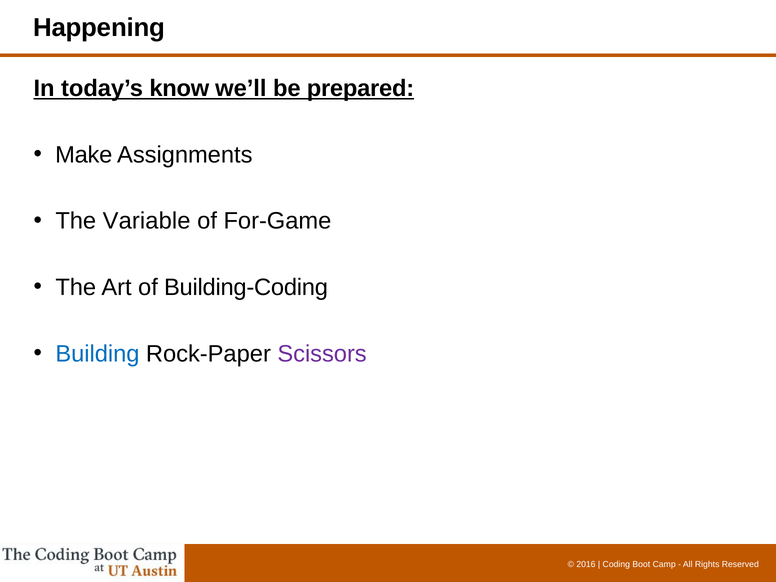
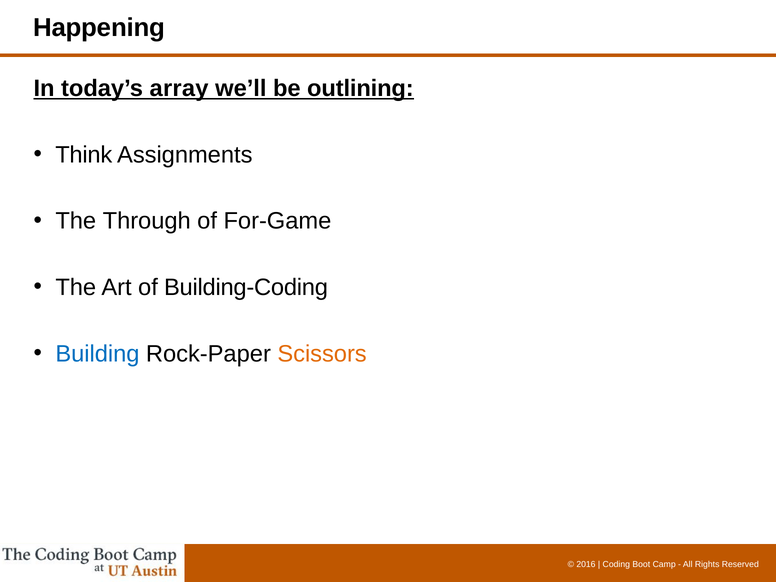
know: know -> array
prepared: prepared -> outlining
Make: Make -> Think
Variable: Variable -> Through
Scissors colour: purple -> orange
